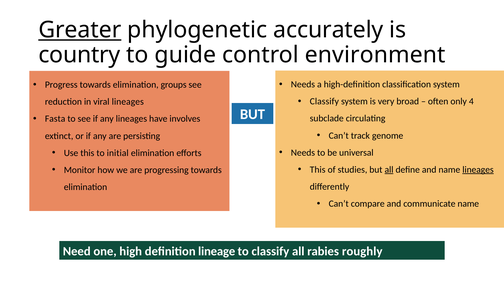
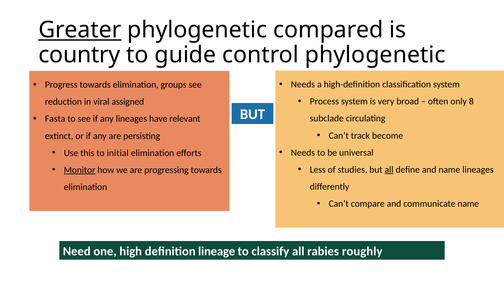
accurately: accurately -> compared
control environment: environment -> phylogenetic
Classify at (324, 101): Classify -> Process
4: 4 -> 8
viral lineages: lineages -> assigned
involves: involves -> relevant
genome: genome -> become
This at (318, 169): This -> Less
lineages at (478, 169) underline: present -> none
Monitor underline: none -> present
